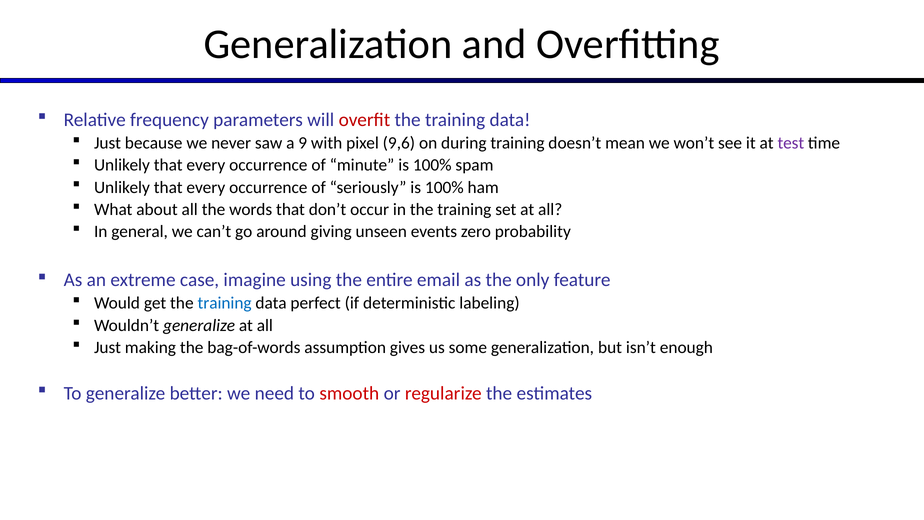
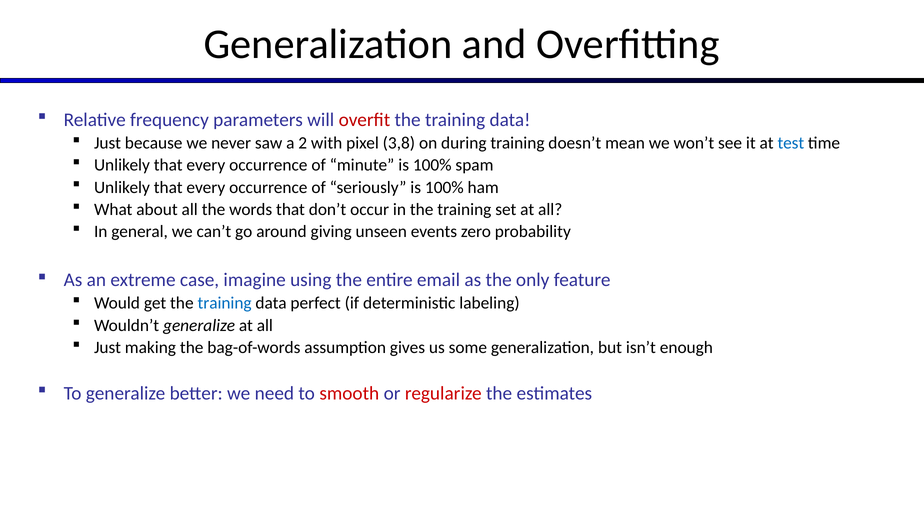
9: 9 -> 2
9,6: 9,6 -> 3,8
test colour: purple -> blue
